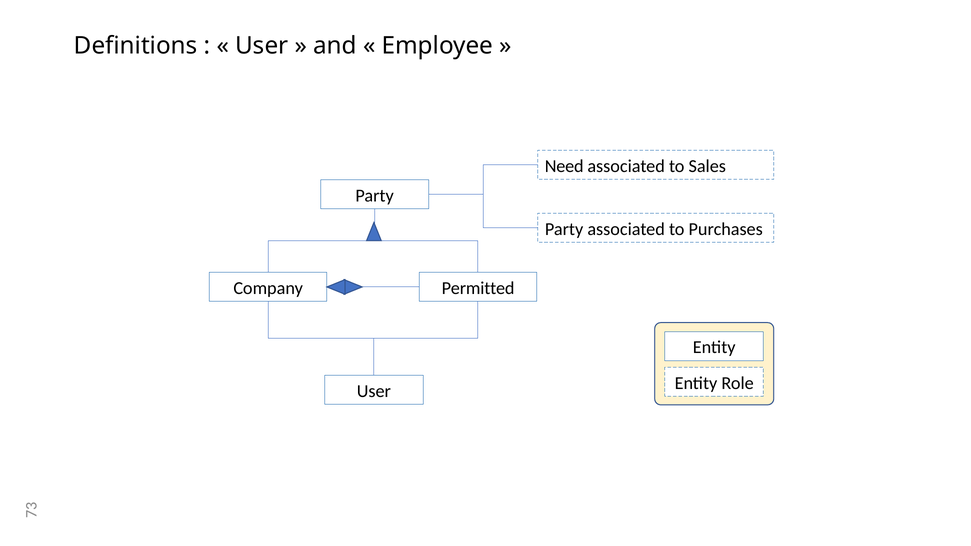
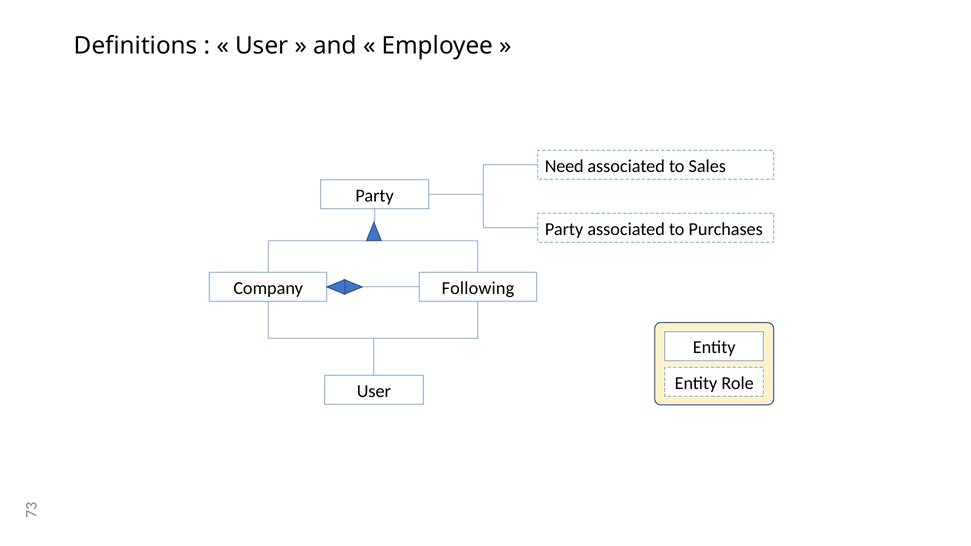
Permitted: Permitted -> Following
